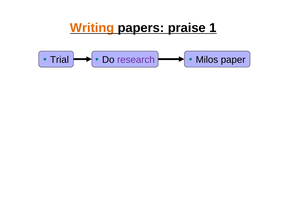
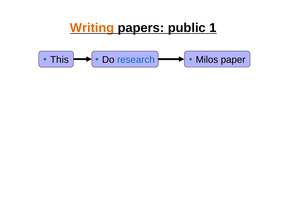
praise: praise -> public
Trial: Trial -> This
research colour: purple -> blue
